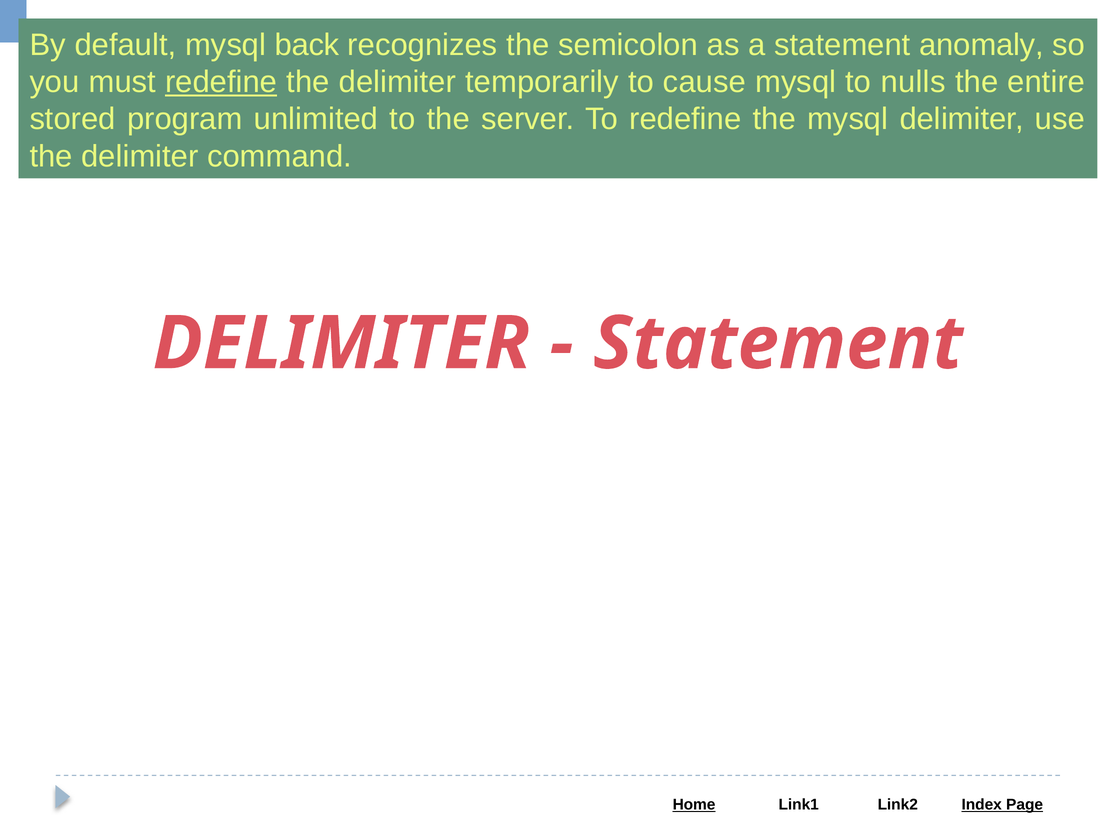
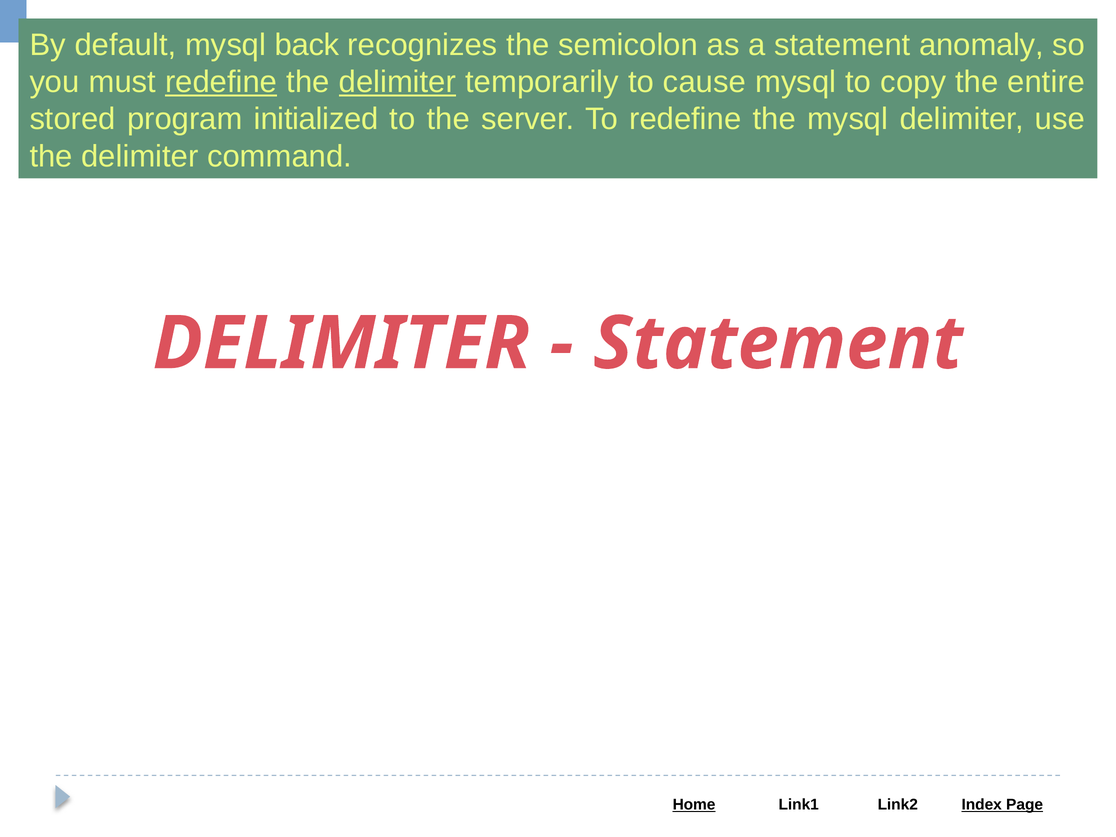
delimiter at (397, 82) underline: none -> present
nulls: nulls -> copy
unlimited: unlimited -> initialized
